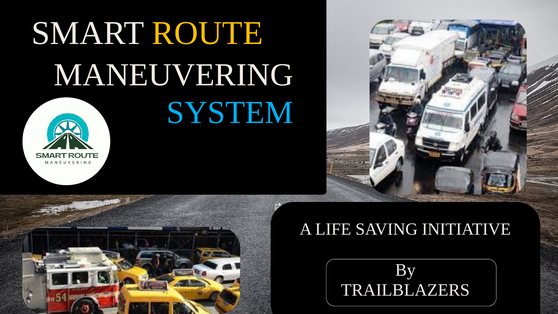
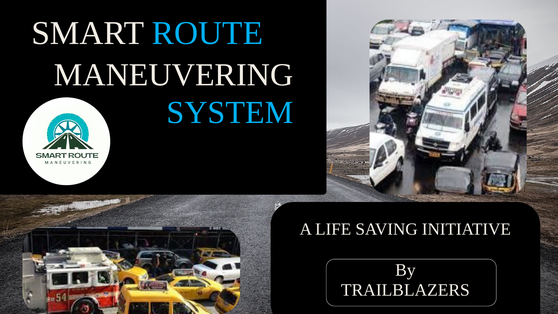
ROUTE colour: yellow -> light blue
